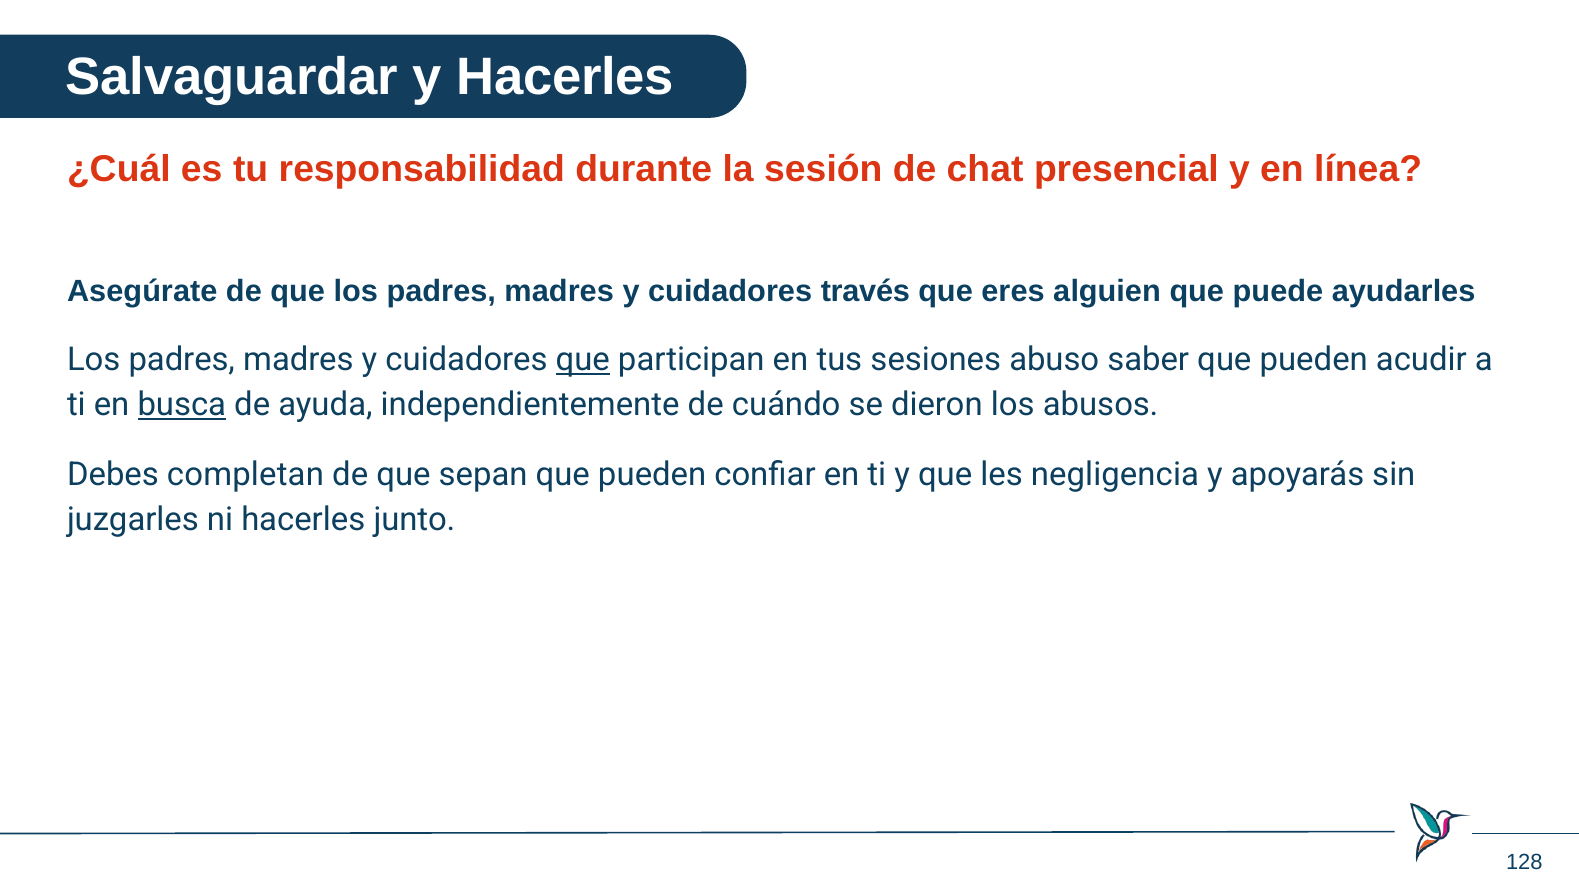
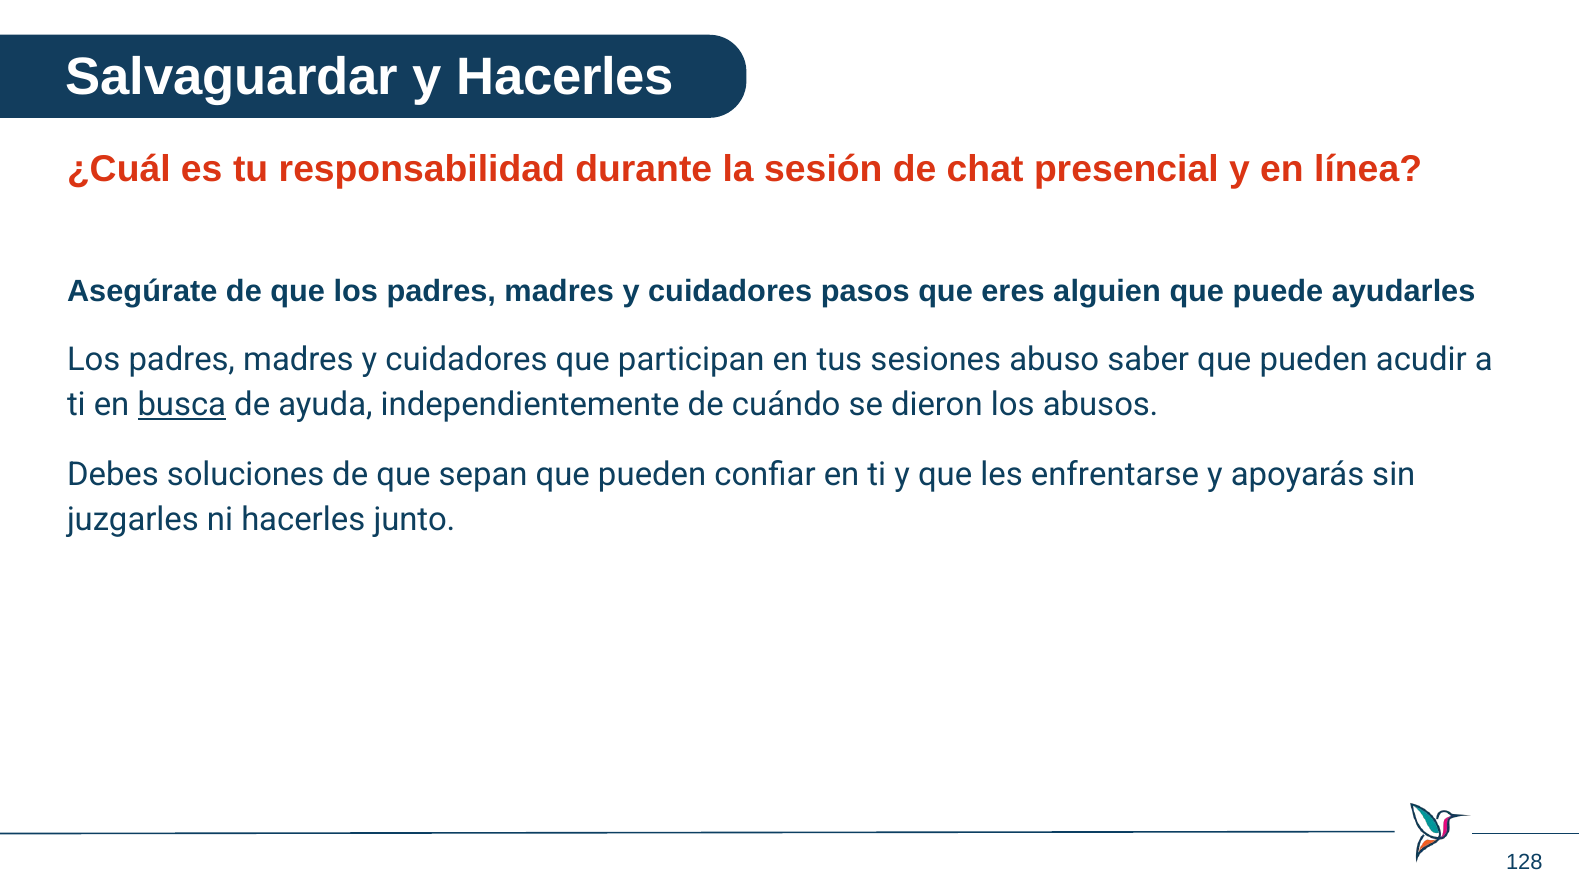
través: través -> pasos
que at (583, 359) underline: present -> none
completan: completan -> soluciones
negligencia: negligencia -> enfrentarse
